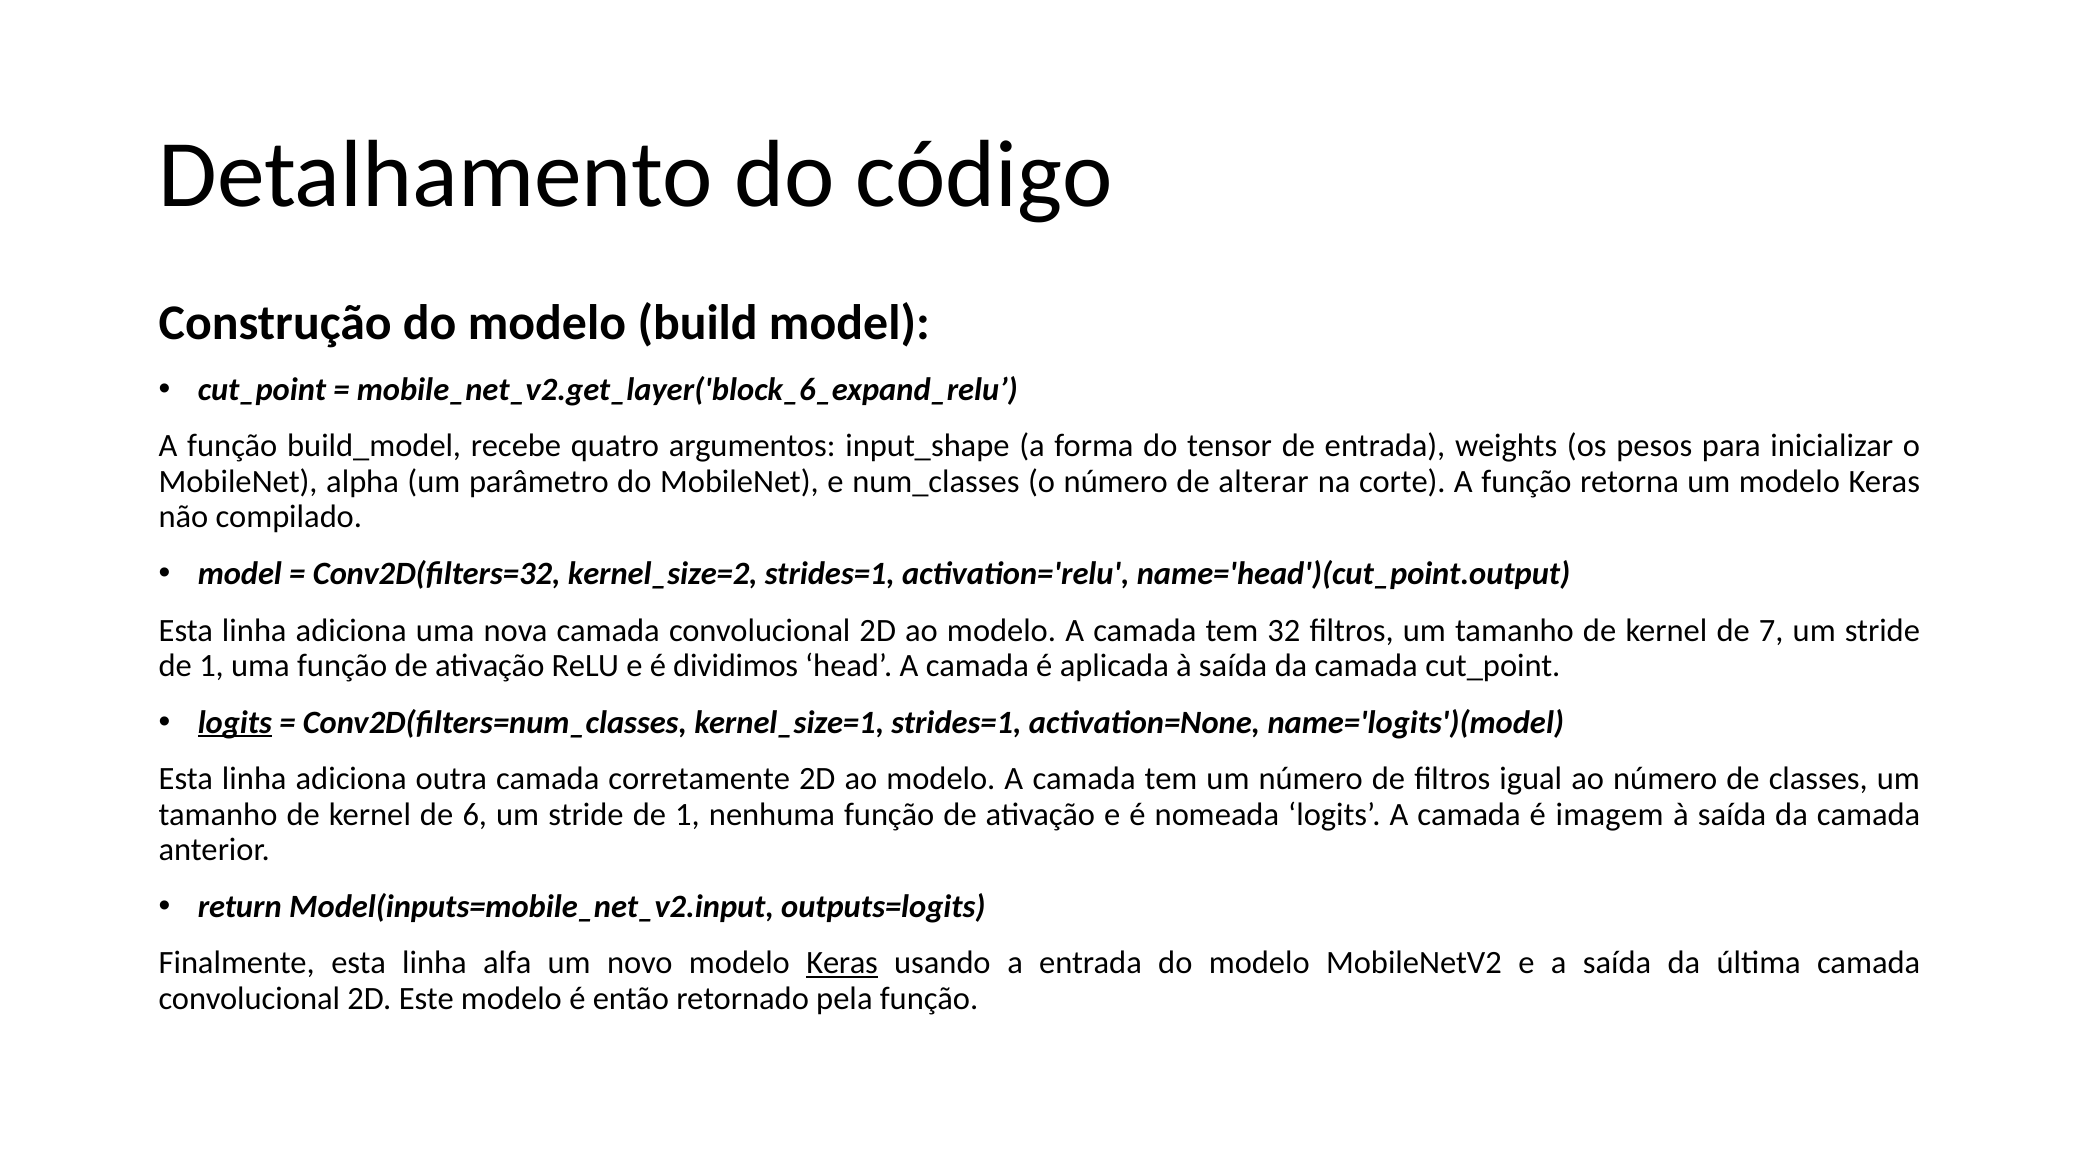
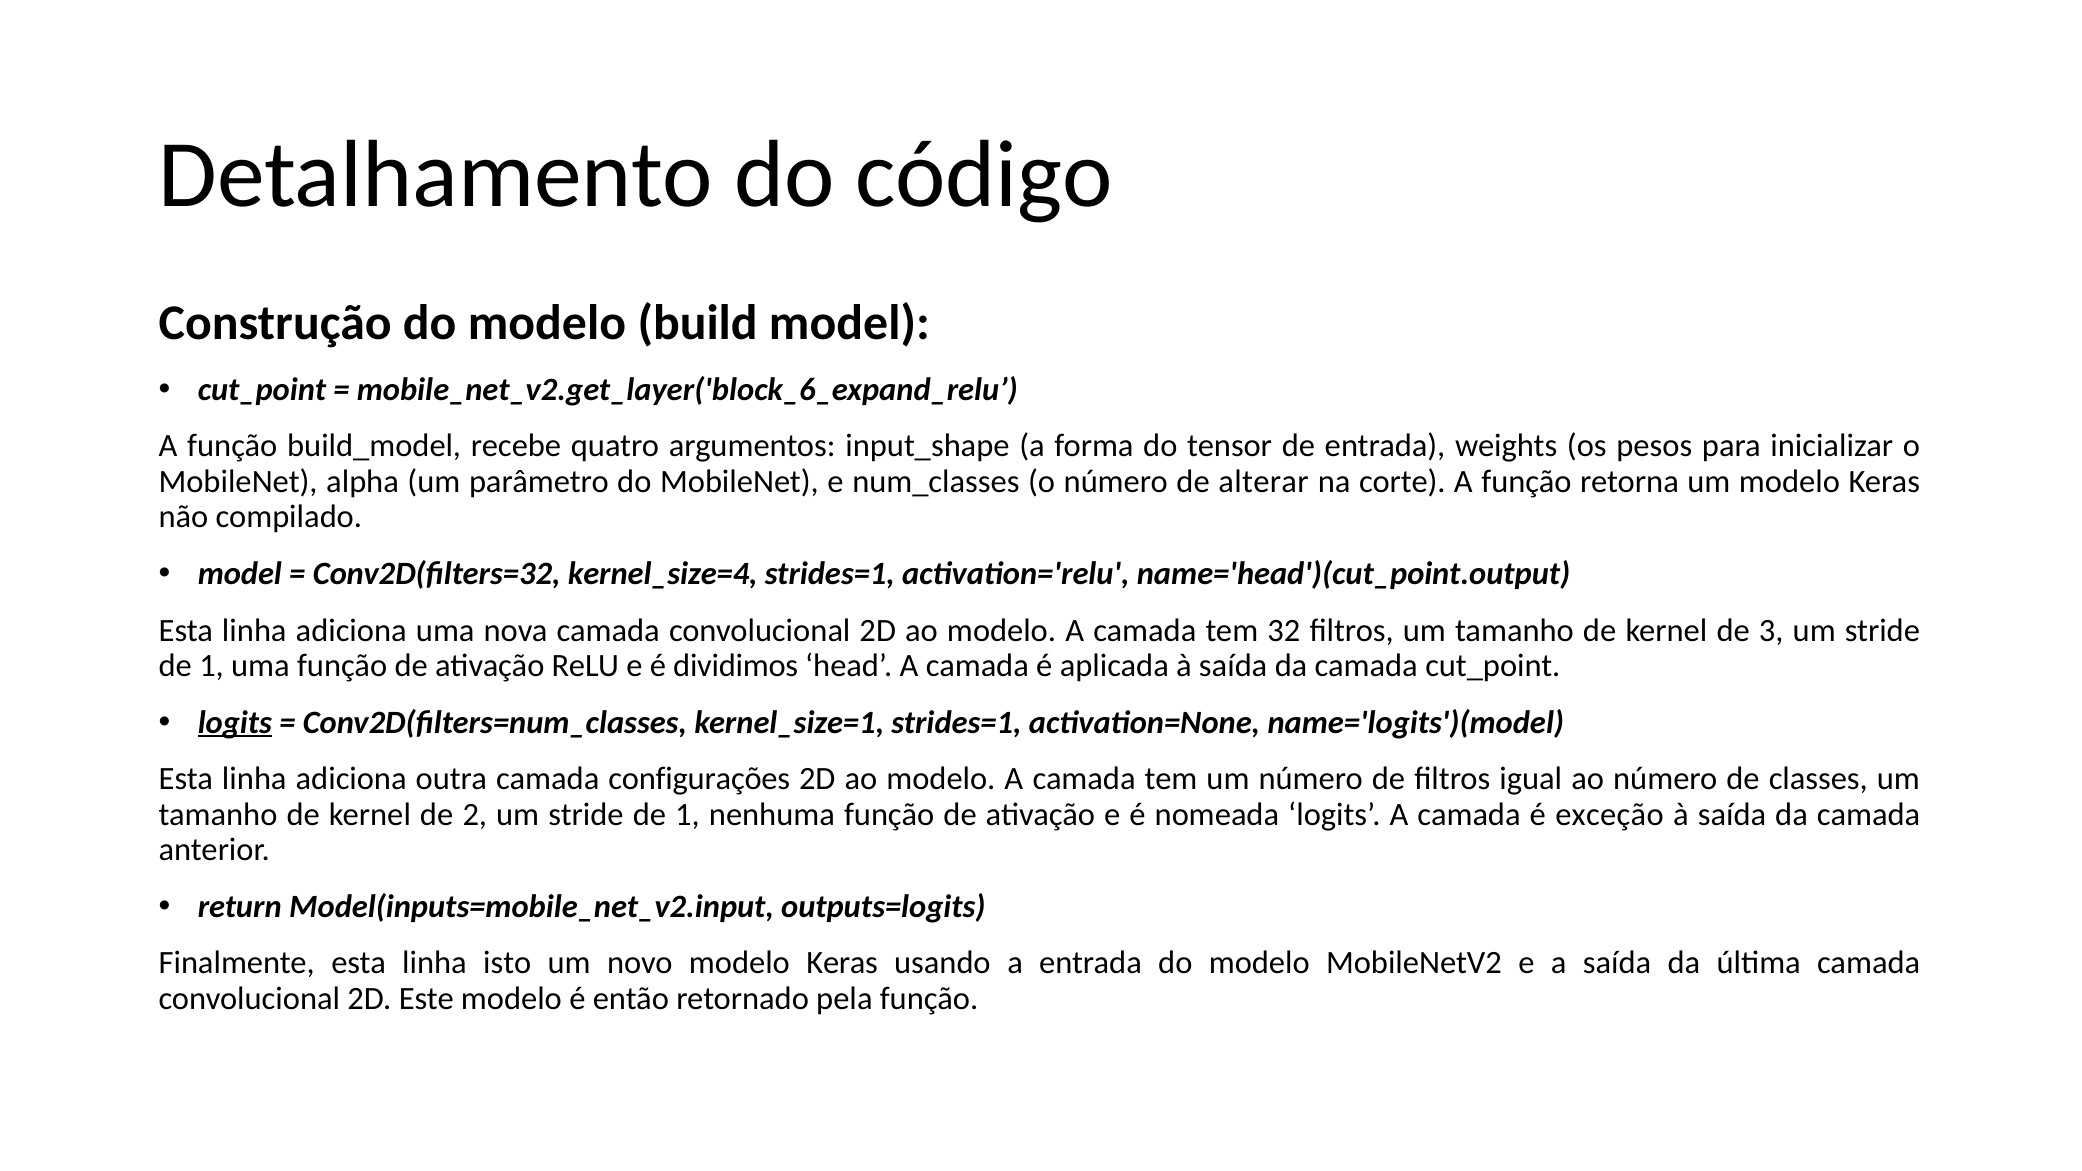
kernel_size=2: kernel_size=2 -> kernel_size=4
7: 7 -> 3
corretamente: corretamente -> configurações
6: 6 -> 2
imagem: imagem -> exceção
alfa: alfa -> isto
Keras at (842, 963) underline: present -> none
